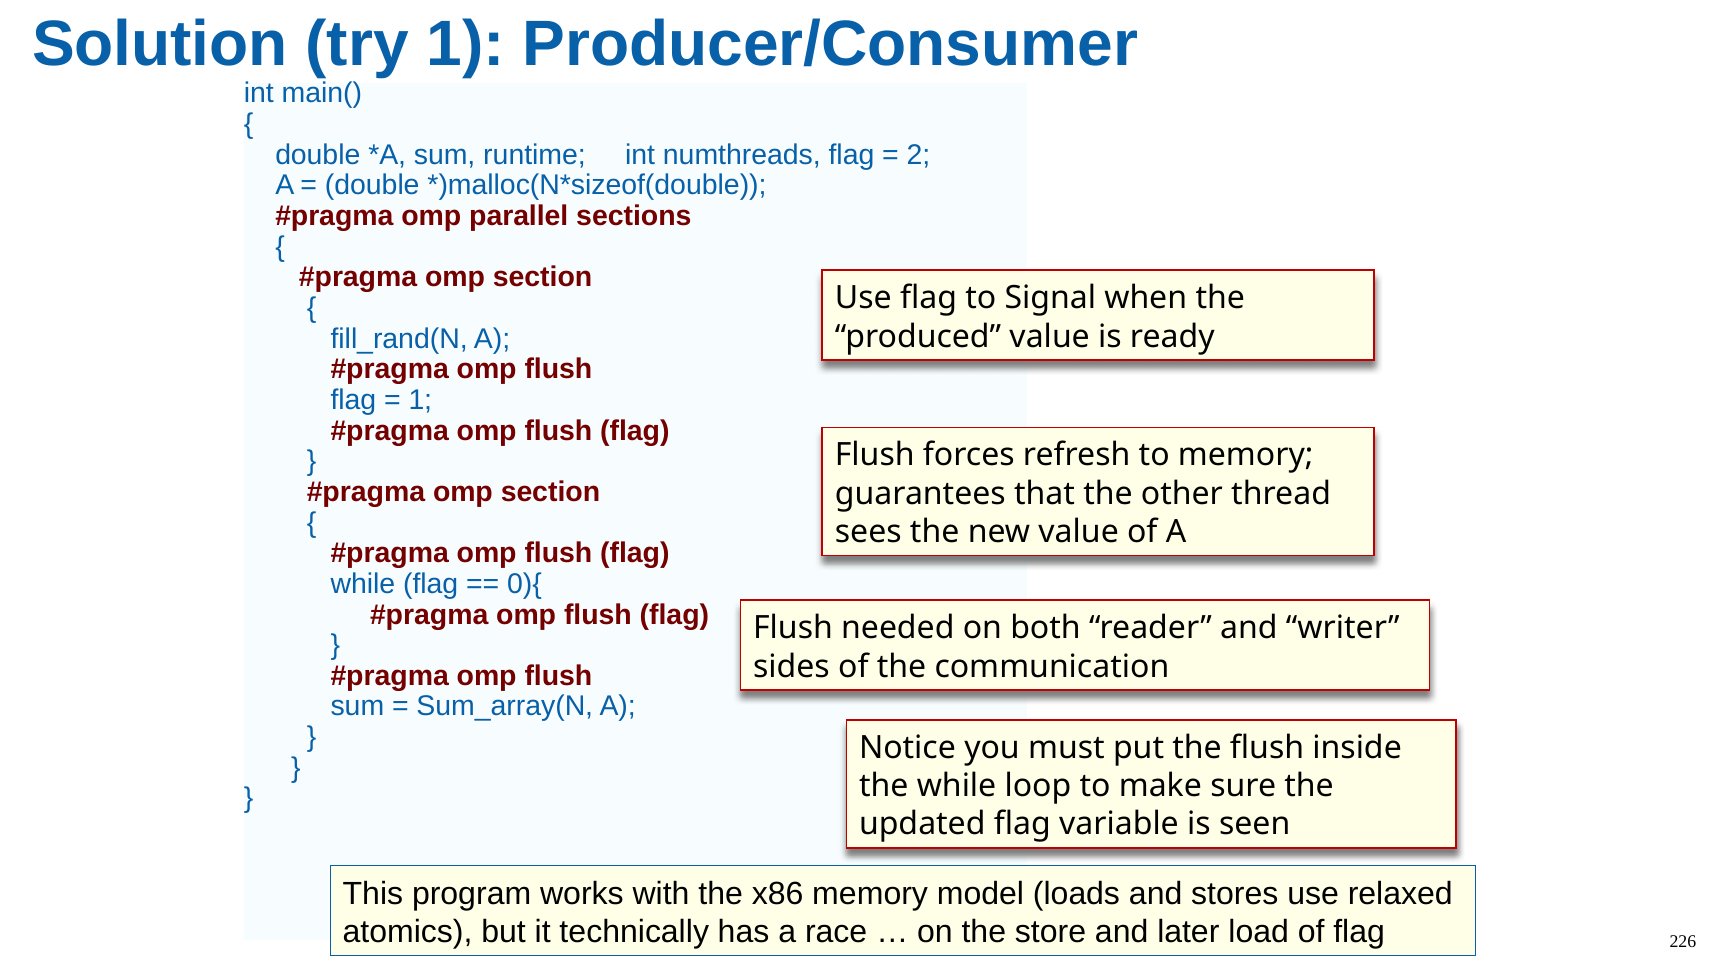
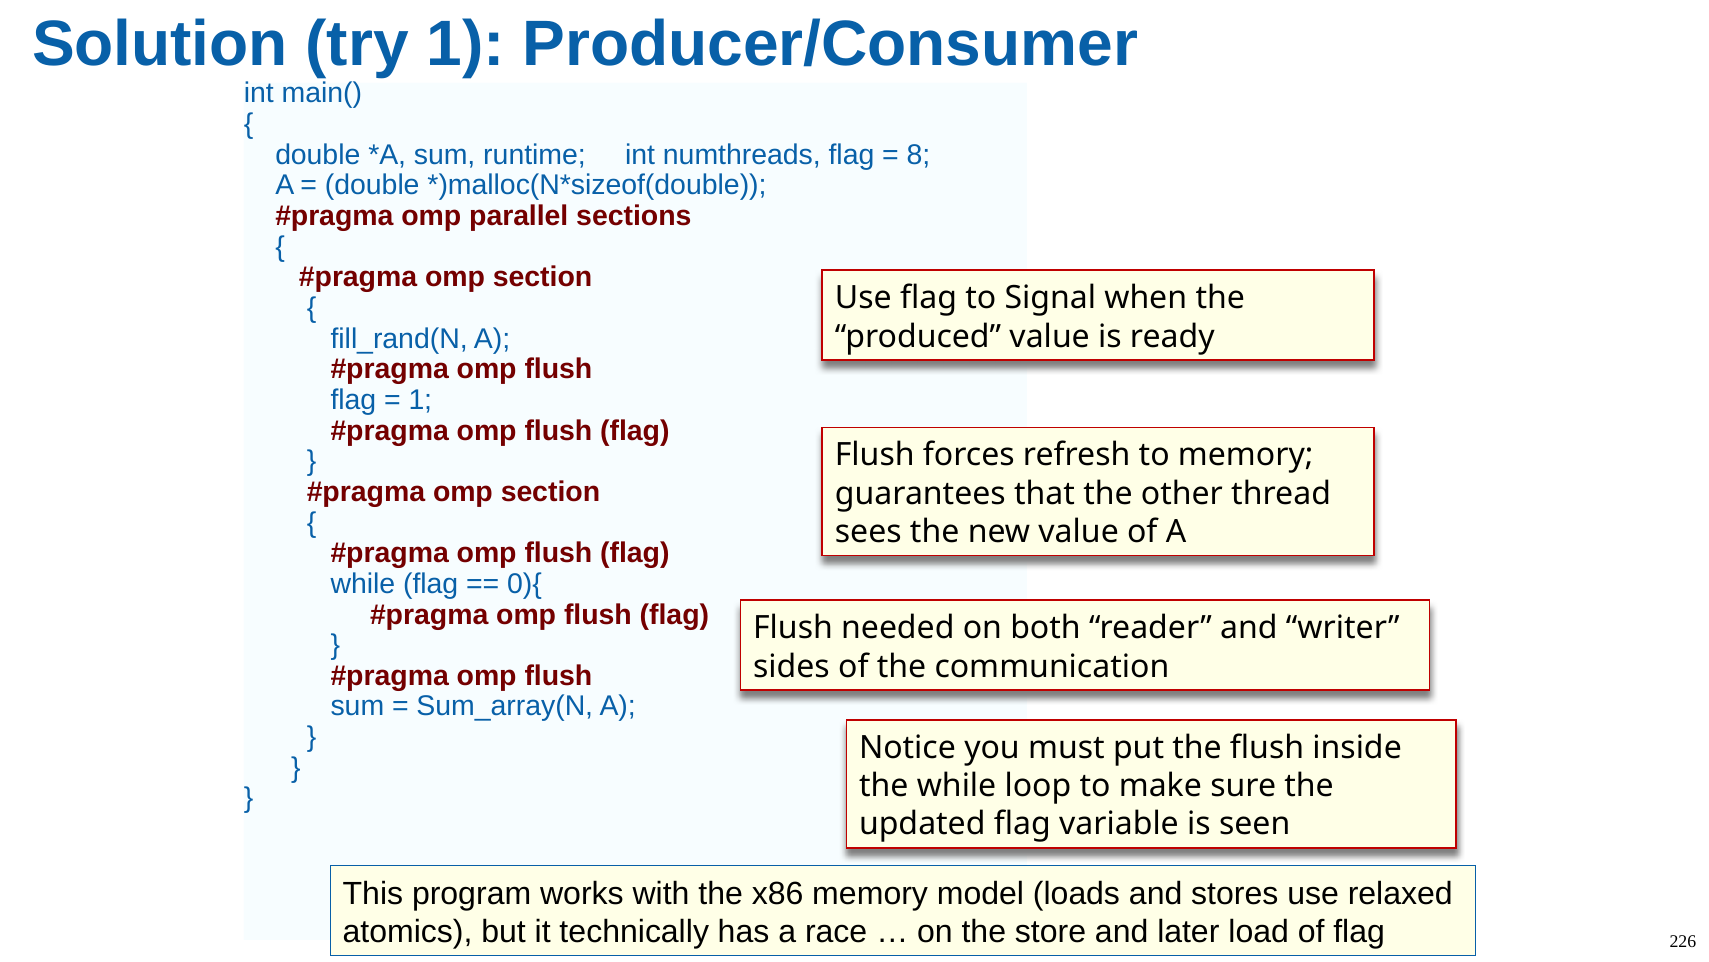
2: 2 -> 8
